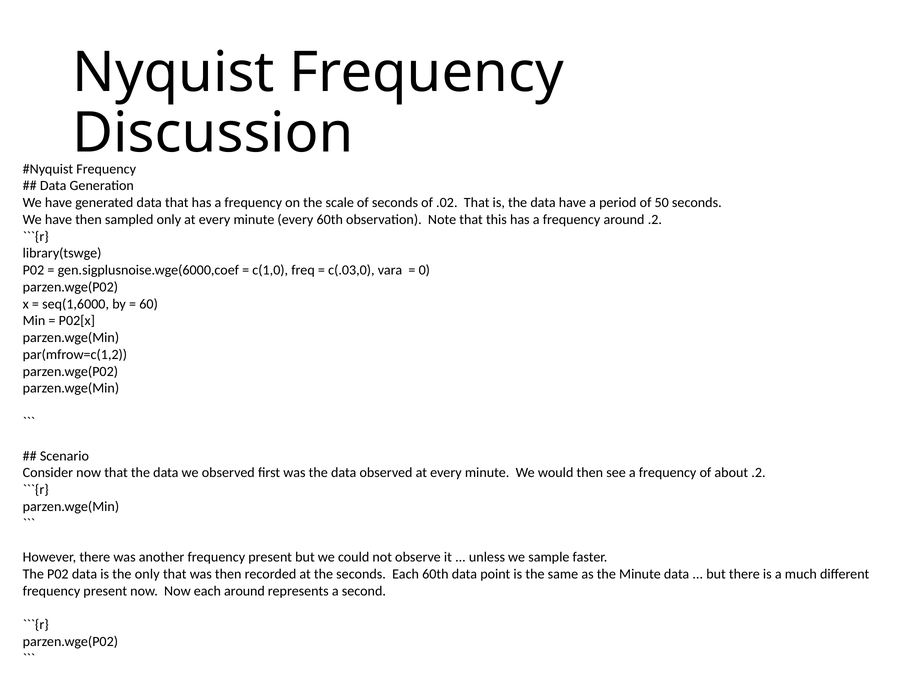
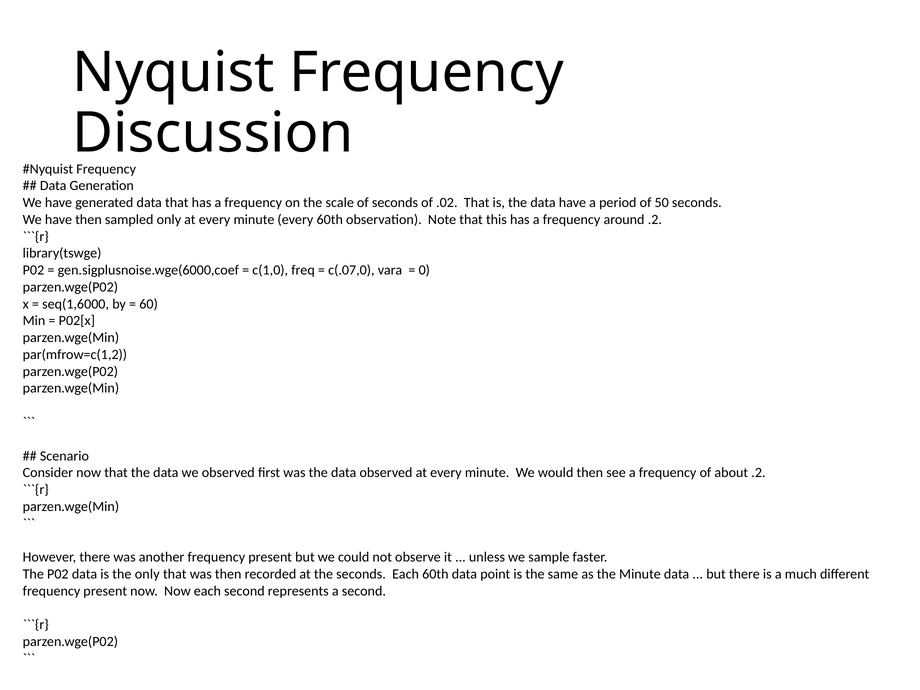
c(.03,0: c(.03,0 -> c(.07,0
each around: around -> second
